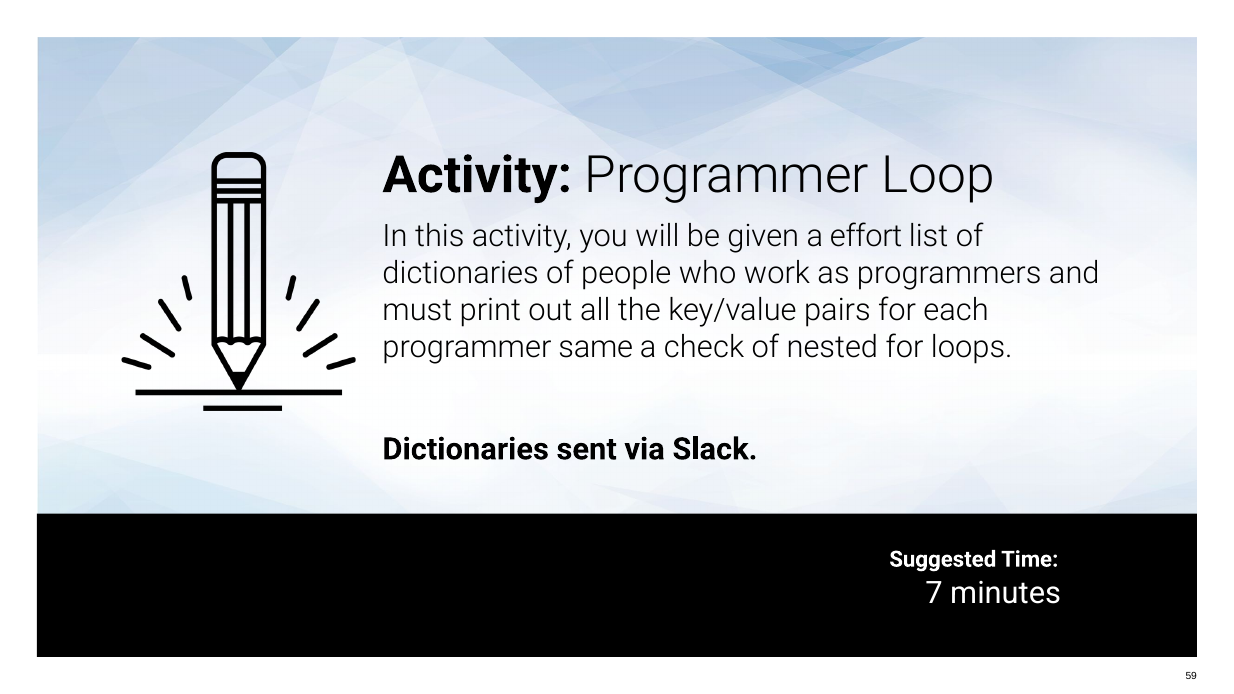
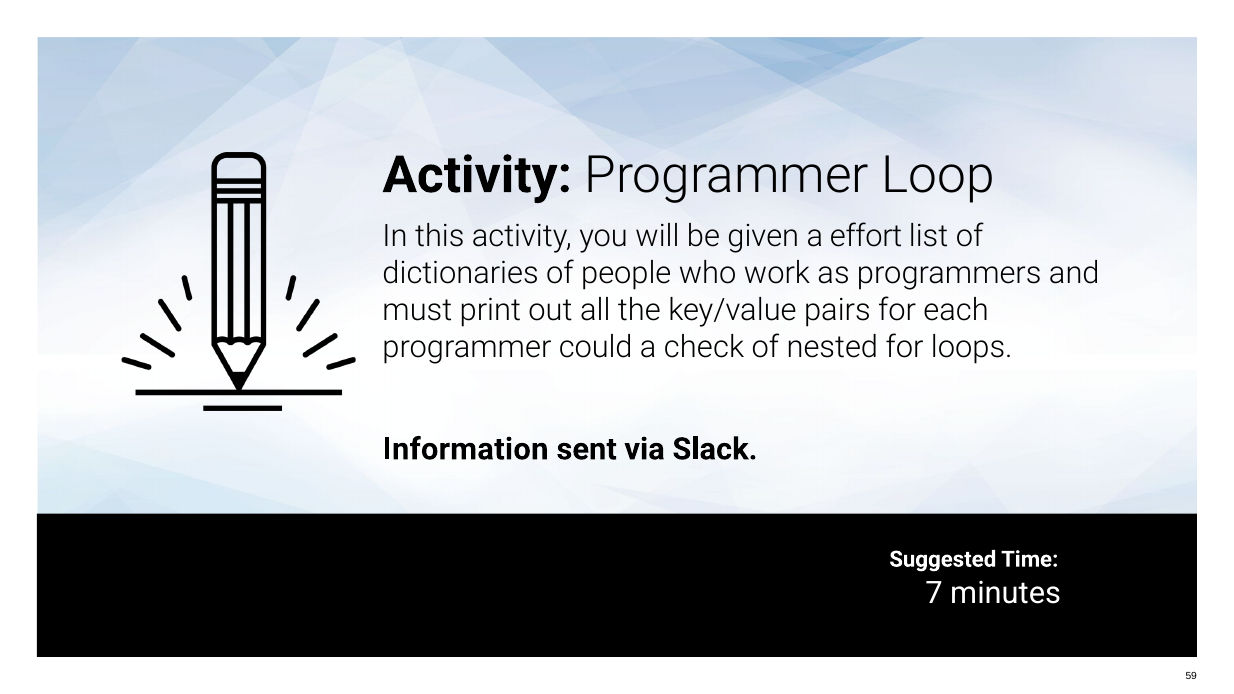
same: same -> could
Dictionaries at (466, 449): Dictionaries -> Information
